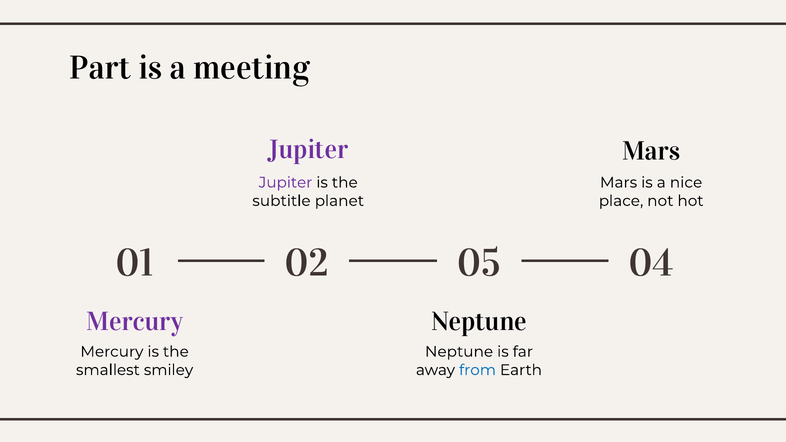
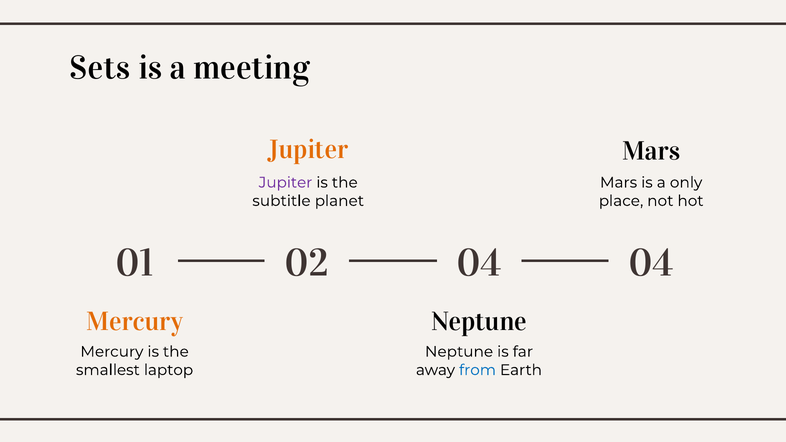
Part: Part -> Sets
Jupiter at (308, 150) colour: purple -> orange
nice: nice -> only
02 05: 05 -> 04
Mercury at (135, 322) colour: purple -> orange
smiley: smiley -> laptop
